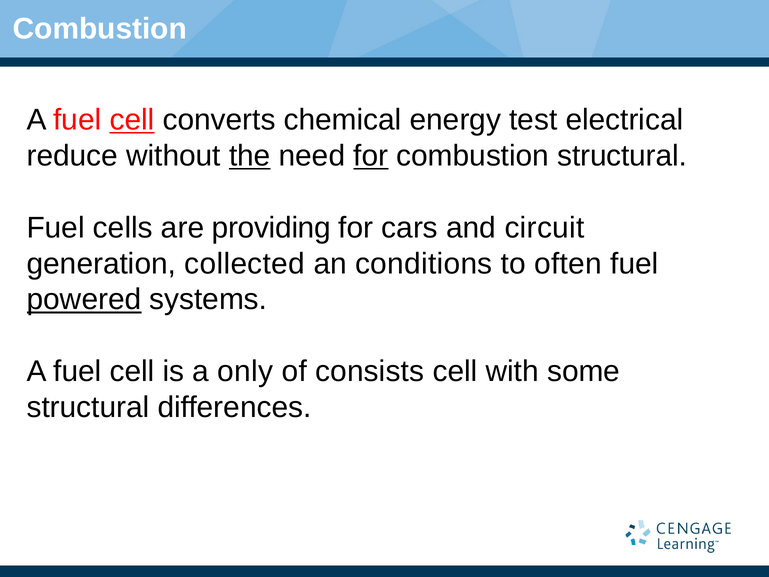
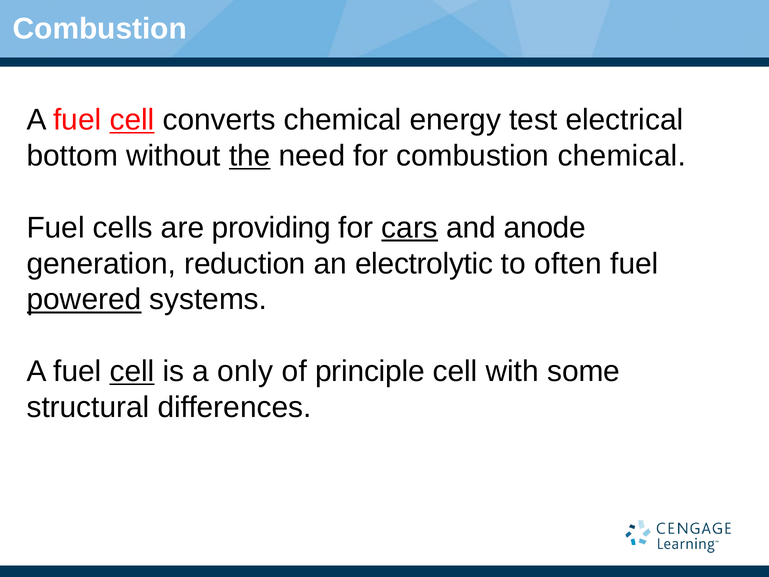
reduce: reduce -> bottom
for at (371, 156) underline: present -> none
combustion structural: structural -> chemical
cars underline: none -> present
circuit: circuit -> anode
collected: collected -> reduction
conditions: conditions -> electrolytic
cell at (132, 371) underline: none -> present
consists: consists -> principle
